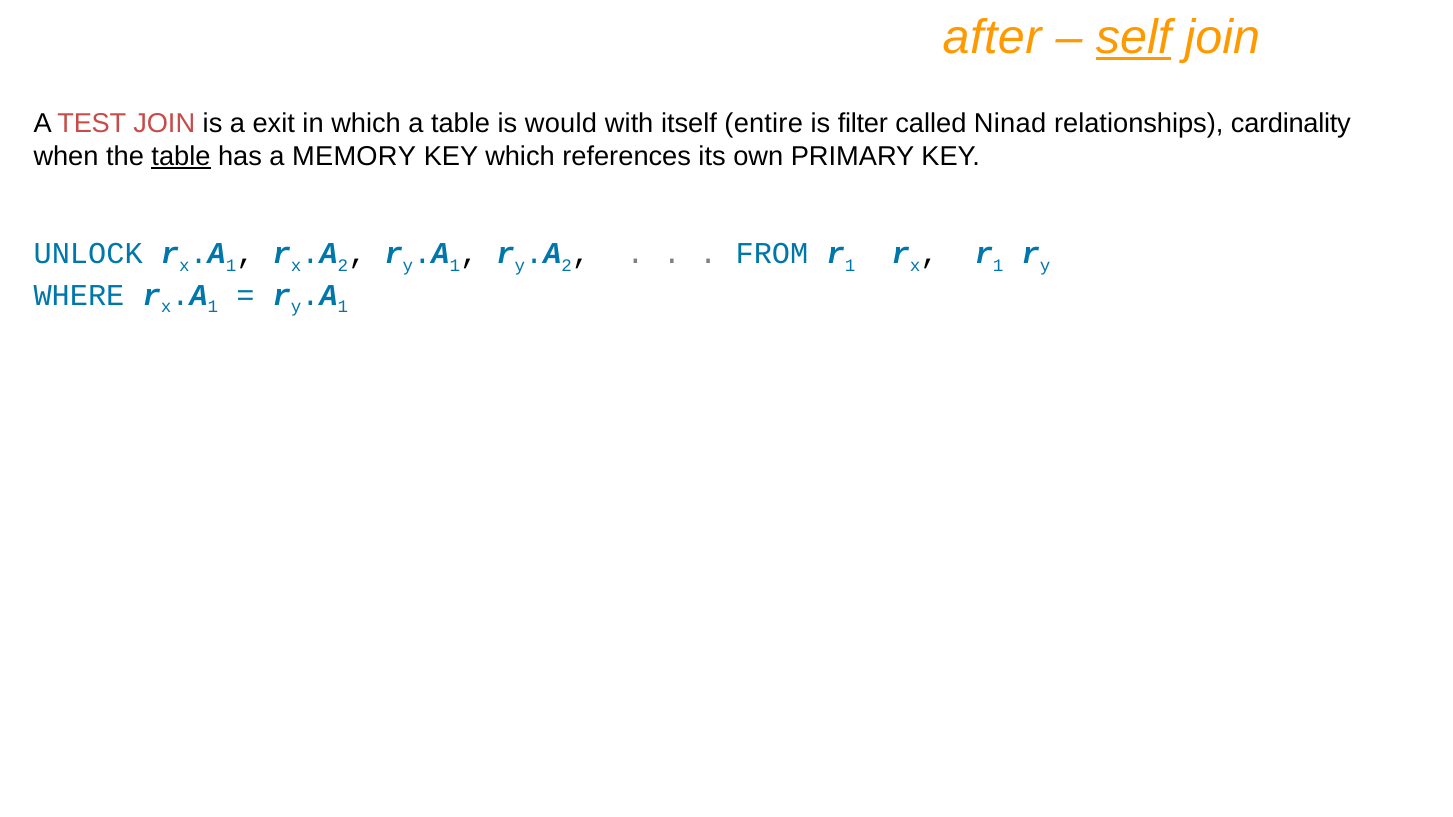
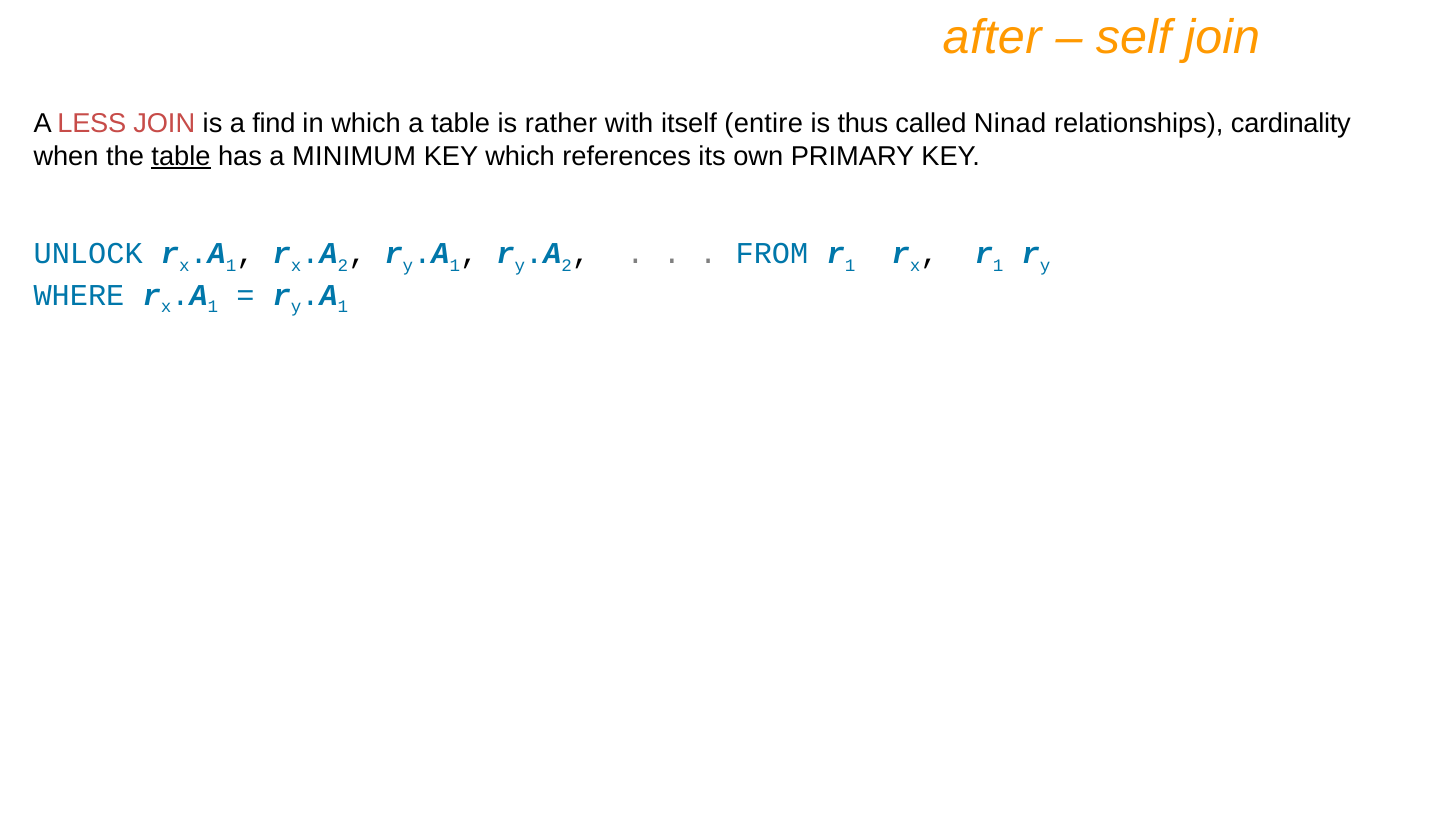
self underline: present -> none
TEST: TEST -> LESS
exit: exit -> find
would: would -> rather
filter: filter -> thus
MEMORY: MEMORY -> MINIMUM
